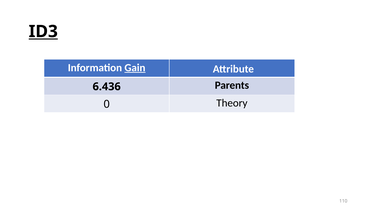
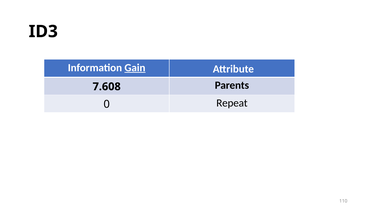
ID3 underline: present -> none
6.436: 6.436 -> 7.608
Theory: Theory -> Repeat
